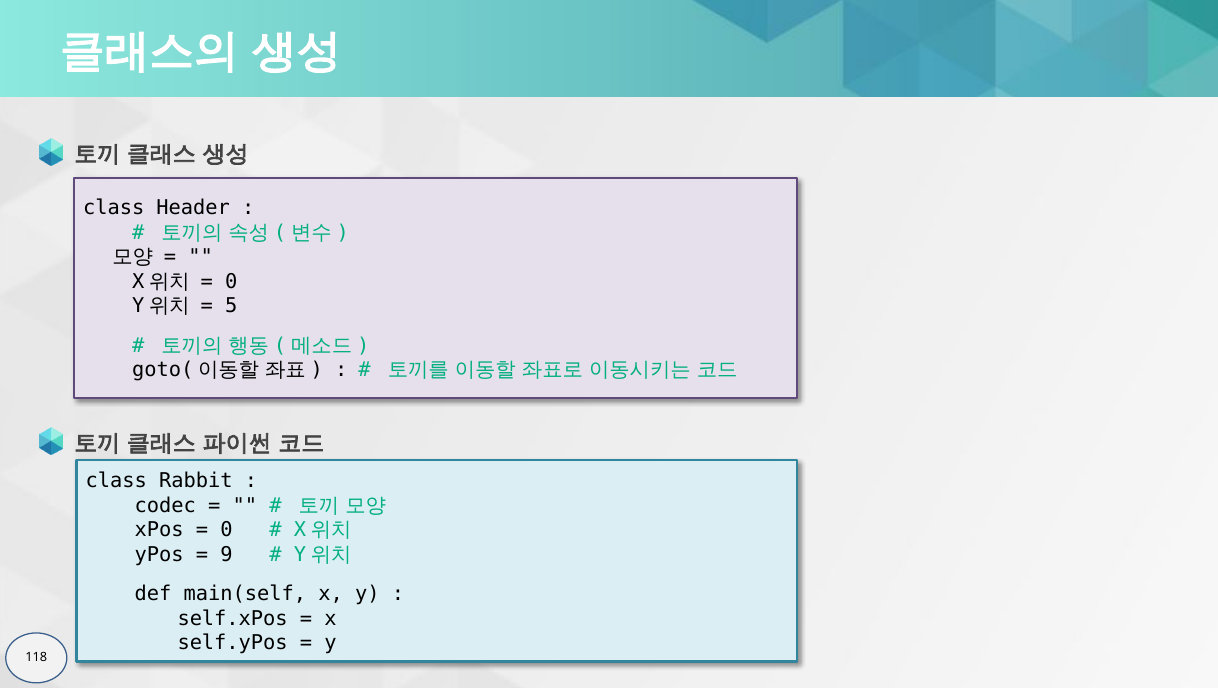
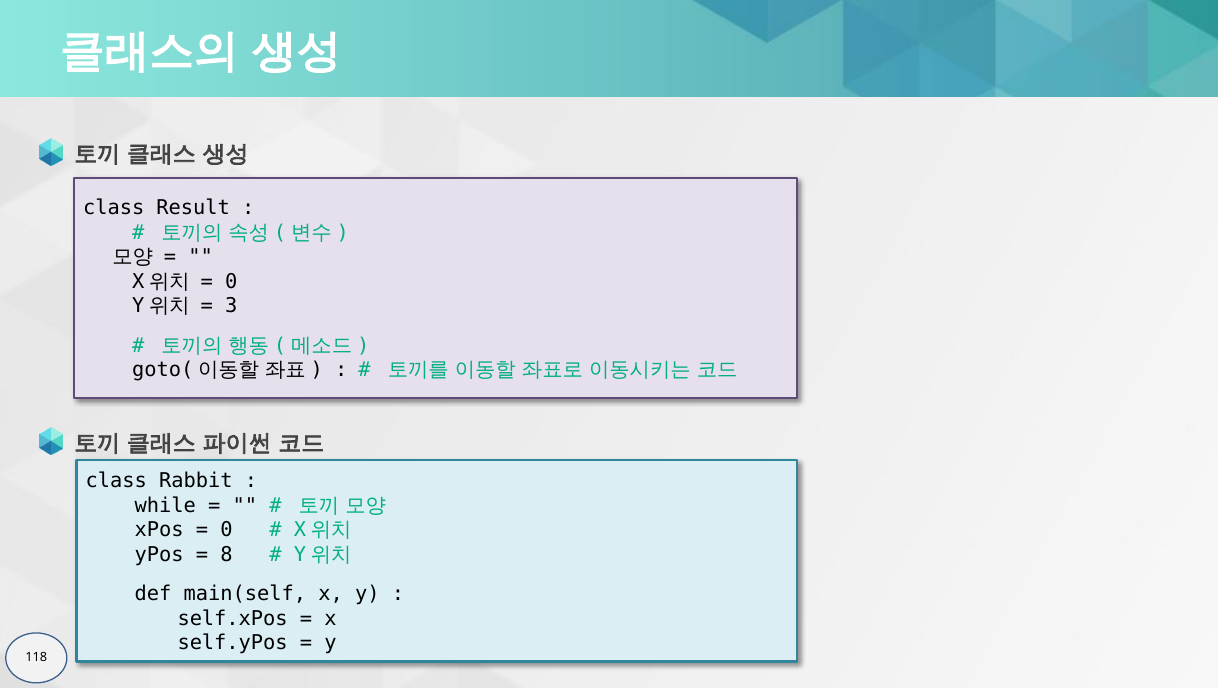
Header: Header -> Result
5: 5 -> 3
codec: codec -> while
9: 9 -> 8
